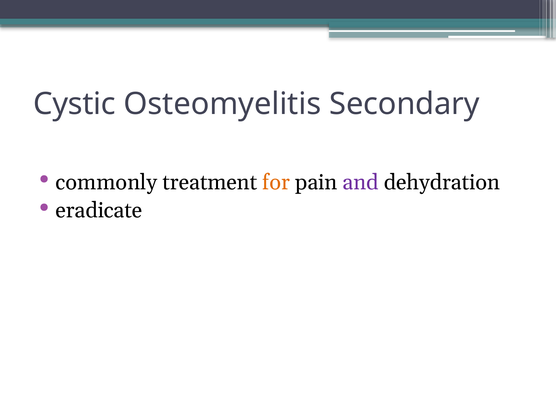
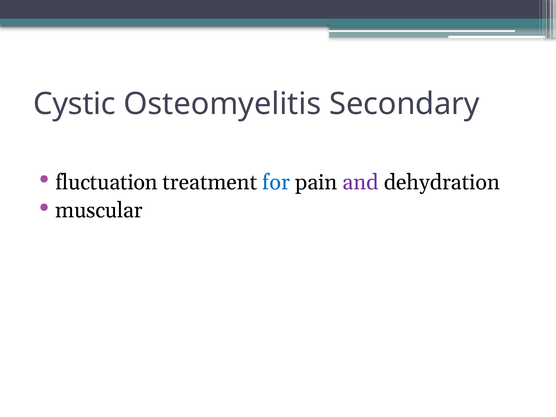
commonly: commonly -> fluctuation
for colour: orange -> blue
eradicate: eradicate -> muscular
